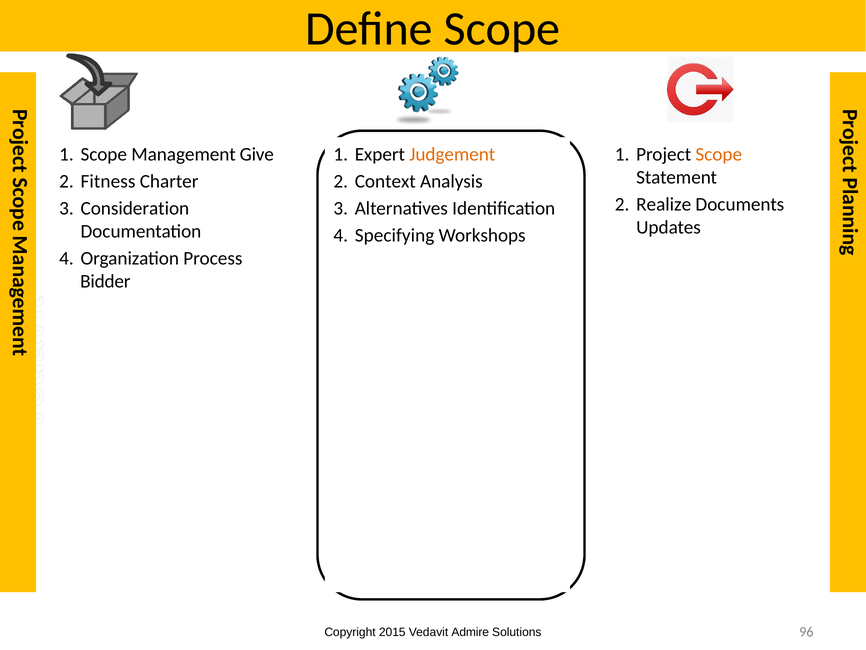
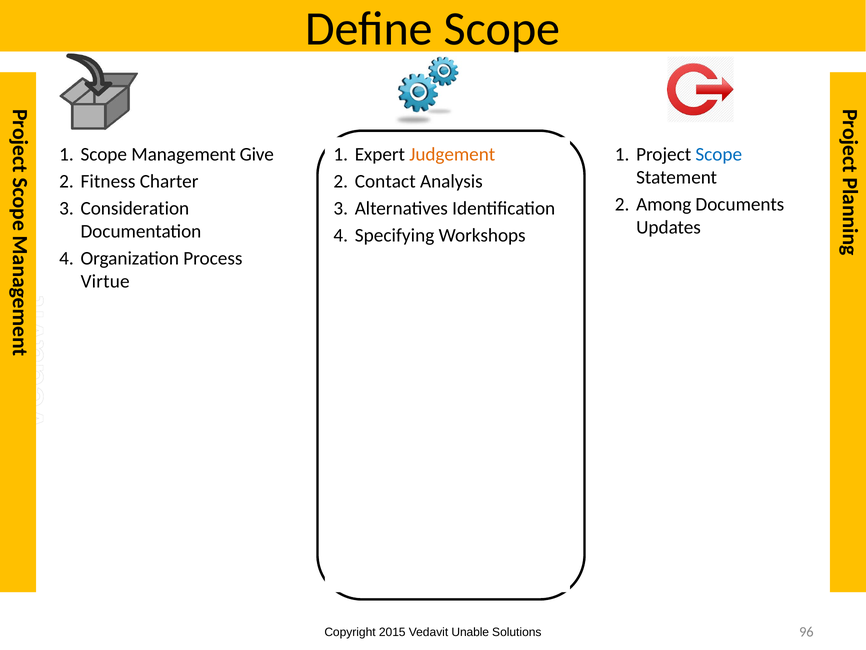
Scope at (719, 154) colour: orange -> blue
Context: Context -> Contact
Realize: Realize -> Among
Bidder: Bidder -> Virtue
Admire: Admire -> Unable
